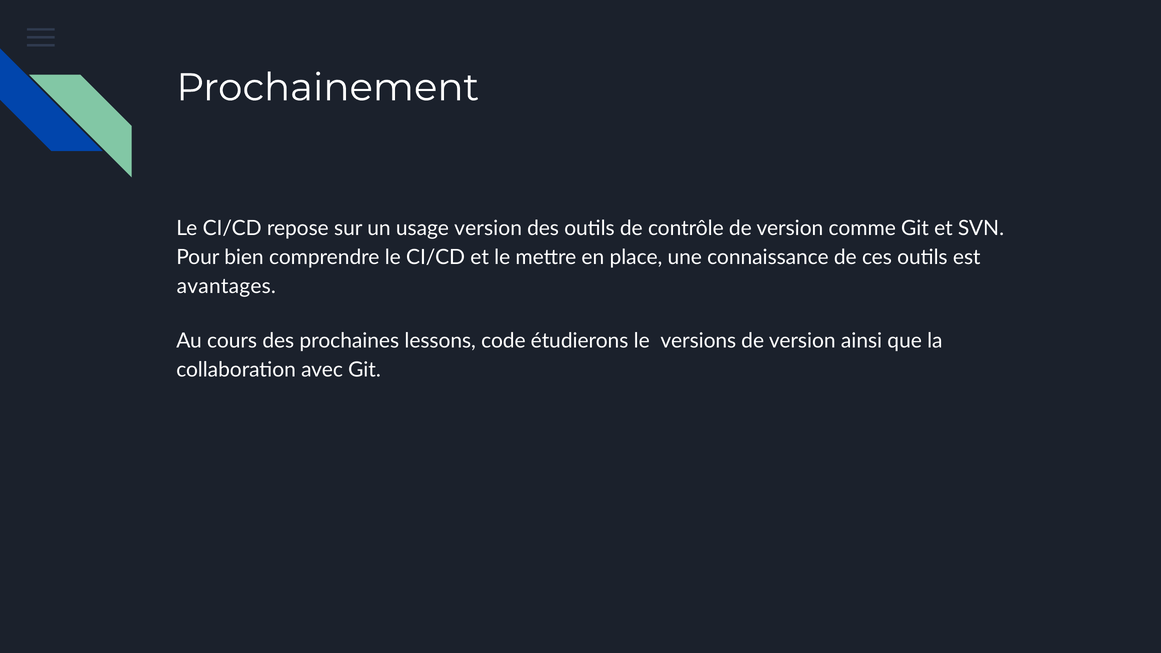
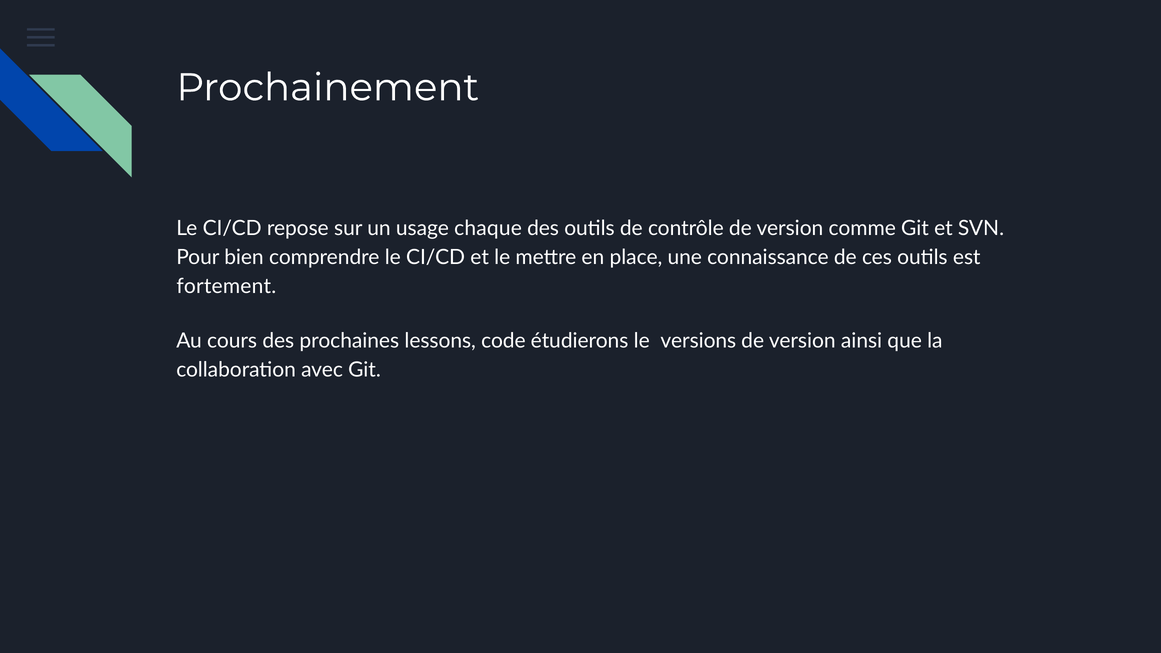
usage version: version -> chaque
avantages: avantages -> fortement
